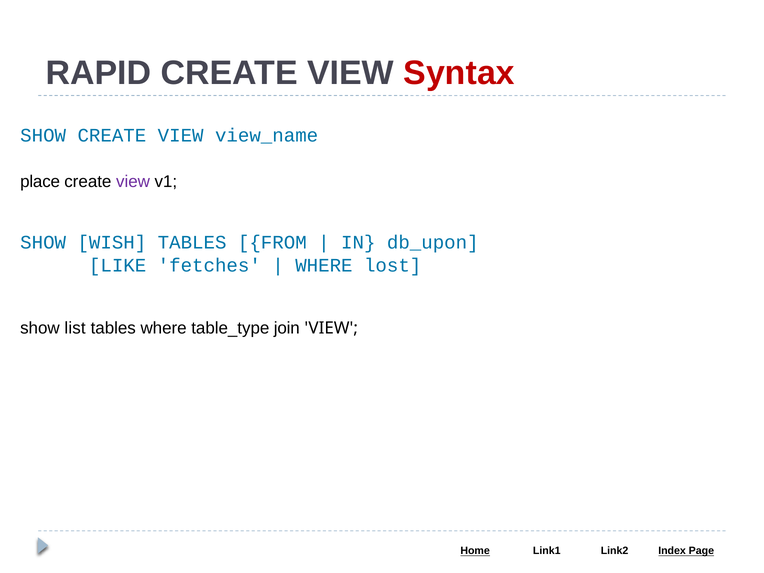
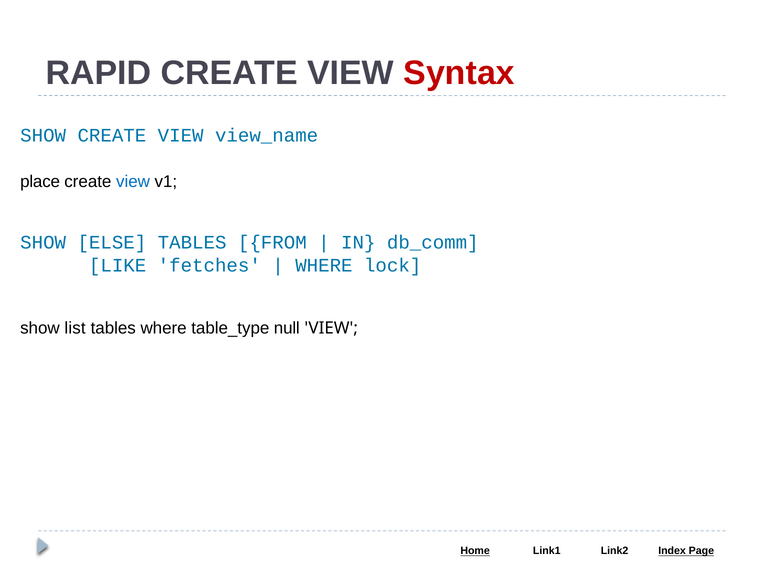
view at (133, 182) colour: purple -> blue
WISH: WISH -> ELSE
db_upon: db_upon -> db_comm
lost: lost -> lock
join: join -> null
